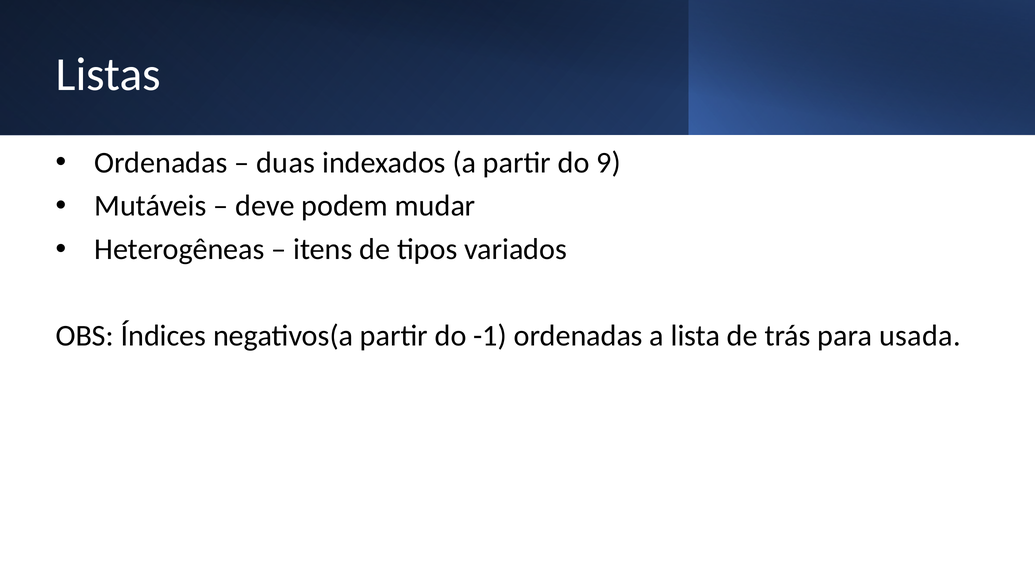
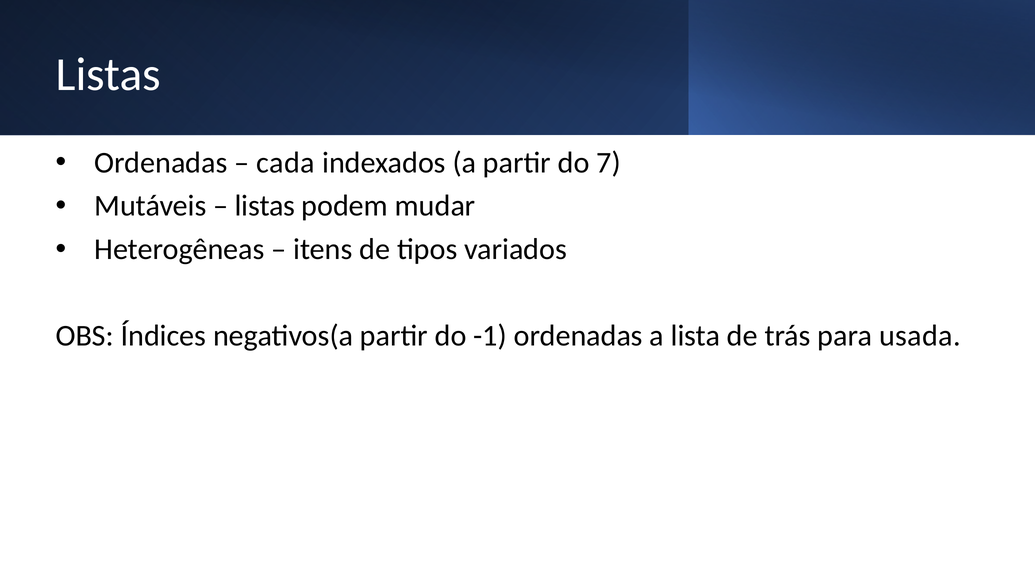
duas: duas -> cada
9: 9 -> 7
deve at (265, 206): deve -> listas
